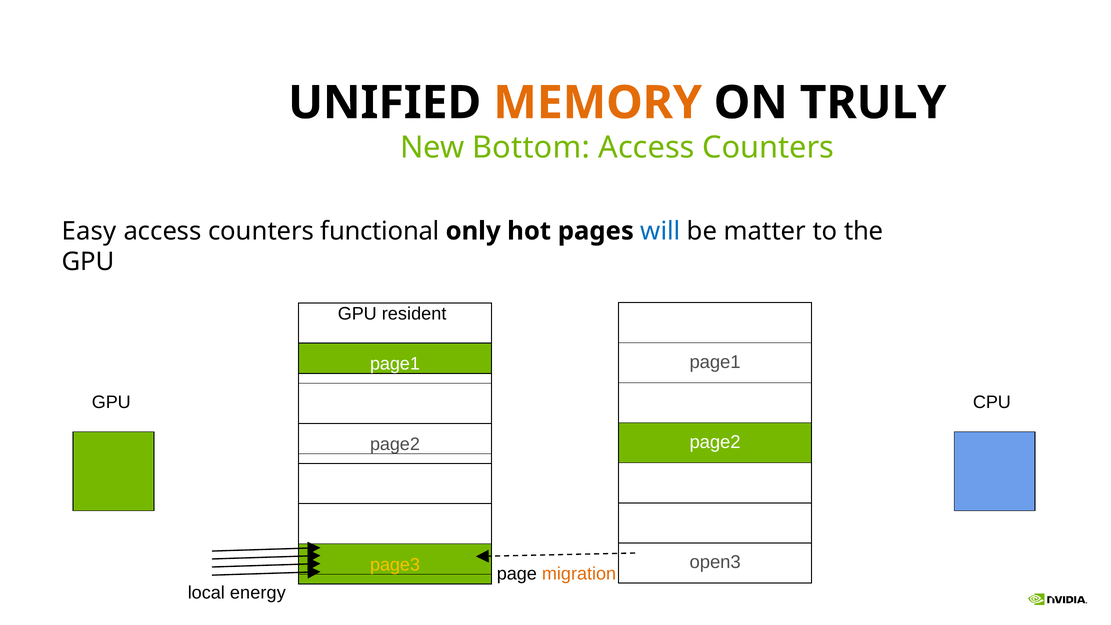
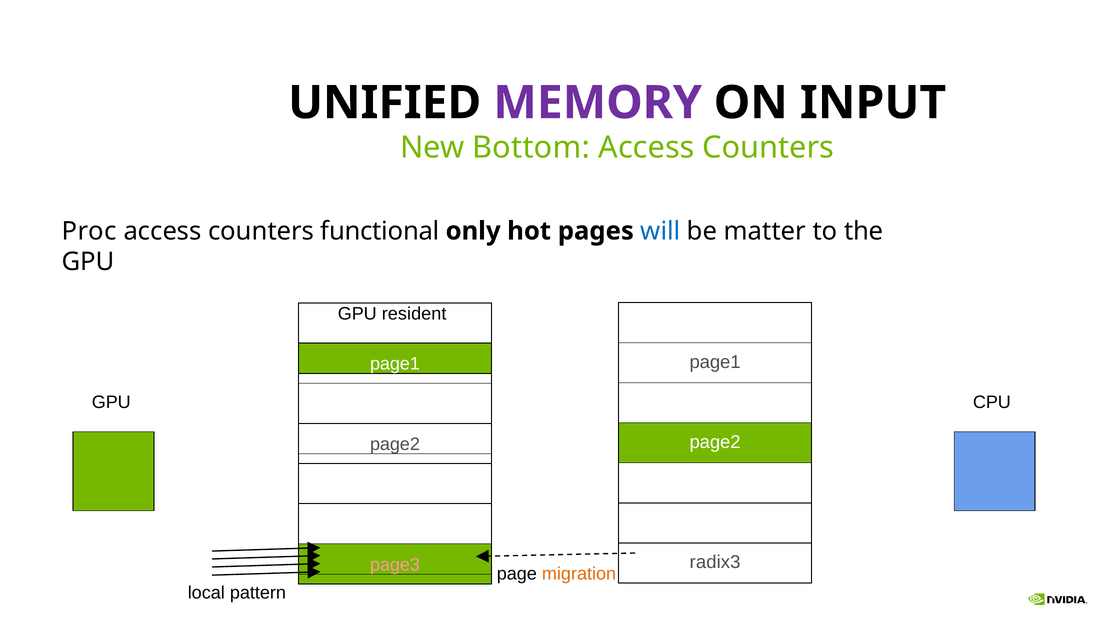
MEMORY at (598, 103) colour: orange -> purple
TRULY: TRULY -> INPUT
Easy: Easy -> Proc
open3: open3 -> radix3
page3 colour: yellow -> pink
energy: energy -> pattern
